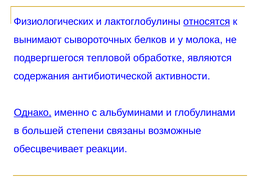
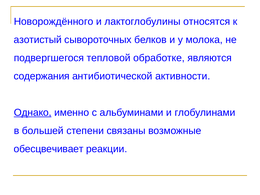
Физиологических: Физиологических -> Новорождённого
относятся underline: present -> none
вынимают: вынимают -> азотистый
